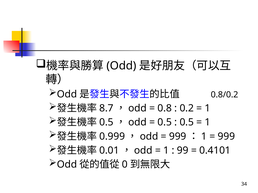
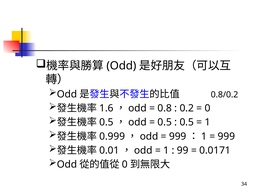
8.7: 8.7 -> 1.6
1 at (208, 109): 1 -> 0
0.4101: 0.4101 -> 0.0171
